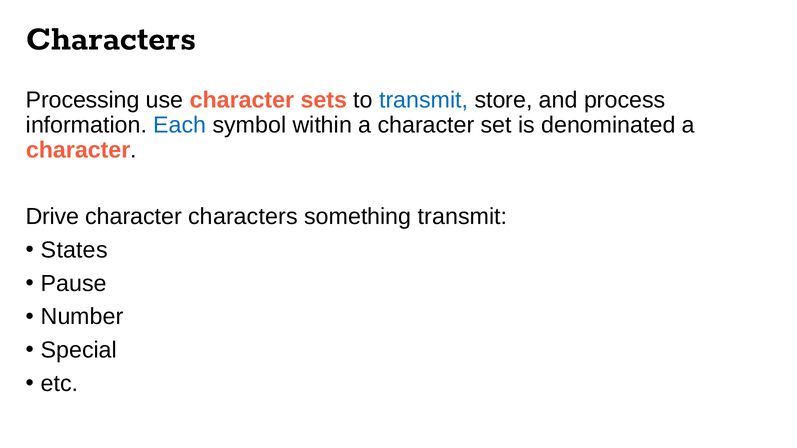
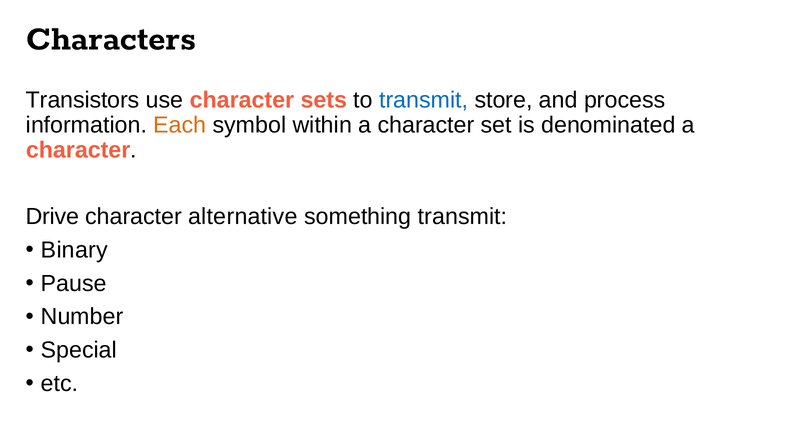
Processing: Processing -> Transistors
Each colour: blue -> orange
character characters: characters -> alternative
States: States -> Binary
